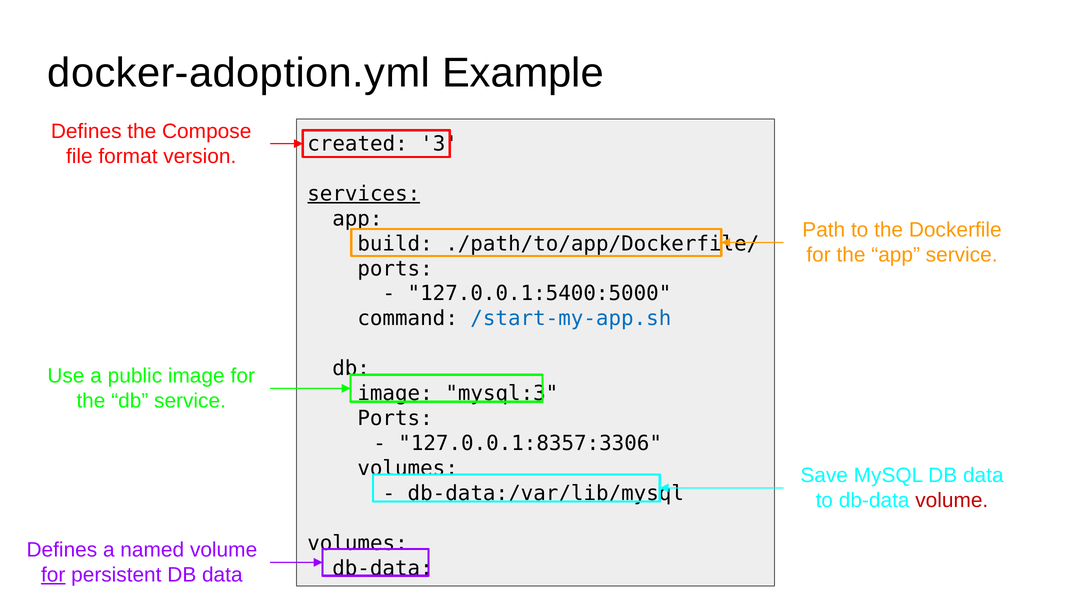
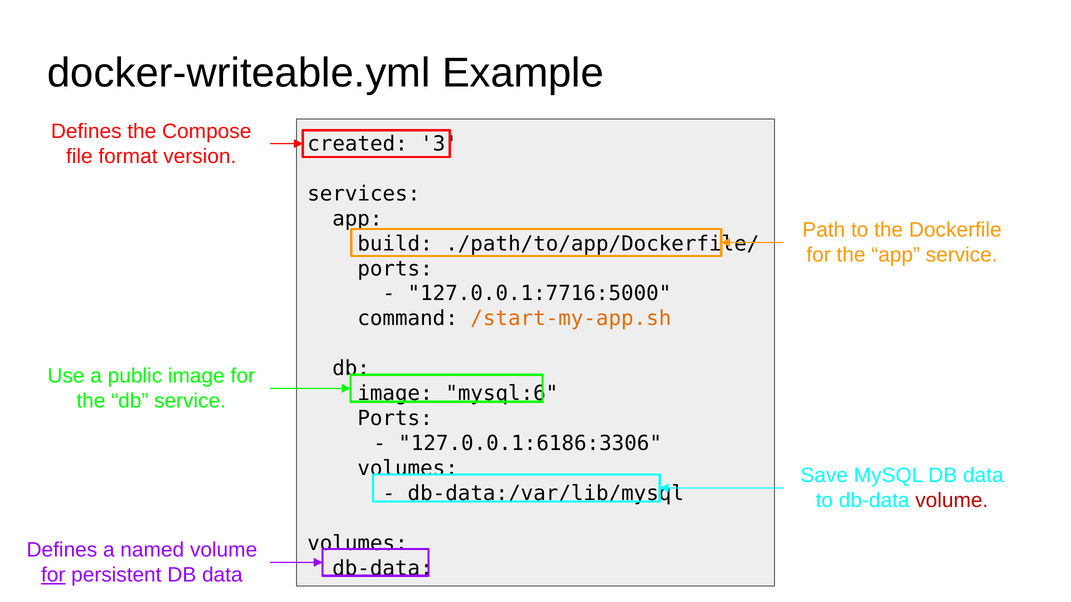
docker-adoption.yml: docker-adoption.yml -> docker-writeable.yml
services underline: present -> none
127.0.0.1:5400:5000: 127.0.0.1:5400:5000 -> 127.0.0.1:7716:5000
/start-my-app.sh colour: blue -> orange
mysql:3: mysql:3 -> mysql:6
127.0.0.1:8357:3306: 127.0.0.1:8357:3306 -> 127.0.0.1:6186:3306
